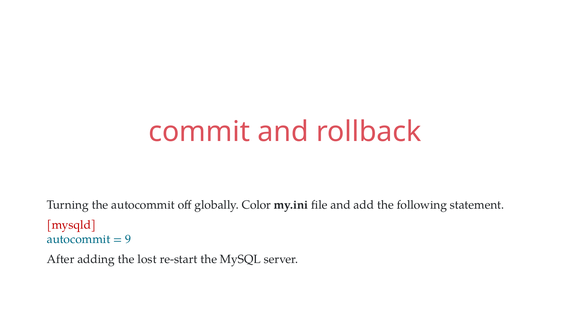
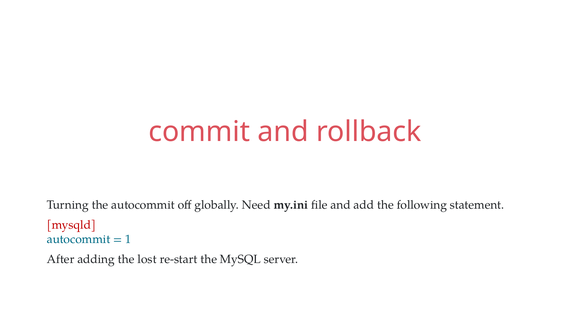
Color: Color -> Need
9: 9 -> 1
